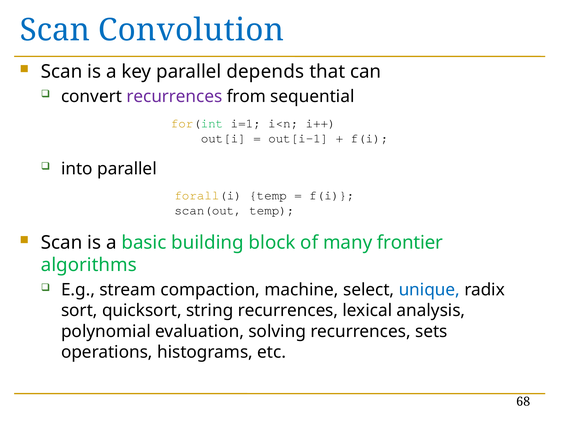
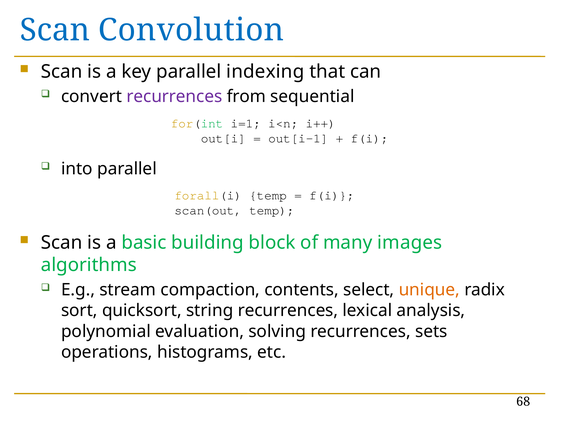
depends: depends -> indexing
frontier: frontier -> images
machine: machine -> contents
unique colour: blue -> orange
